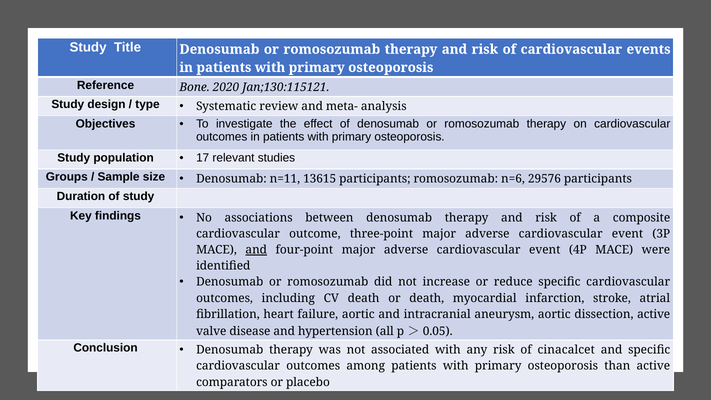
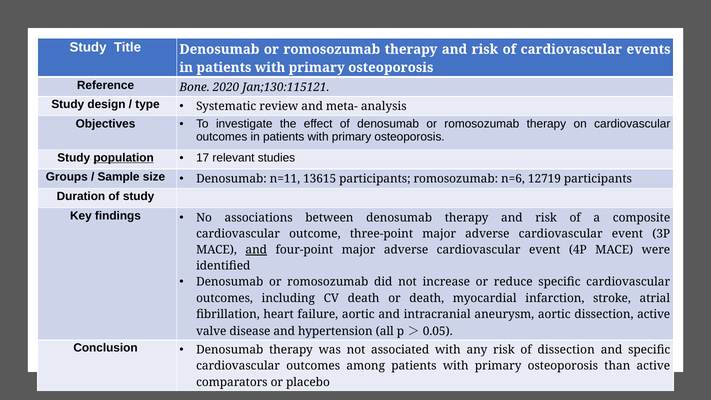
population underline: none -> present
29576: 29576 -> 12719
of cinacalcet: cinacalcet -> dissection
